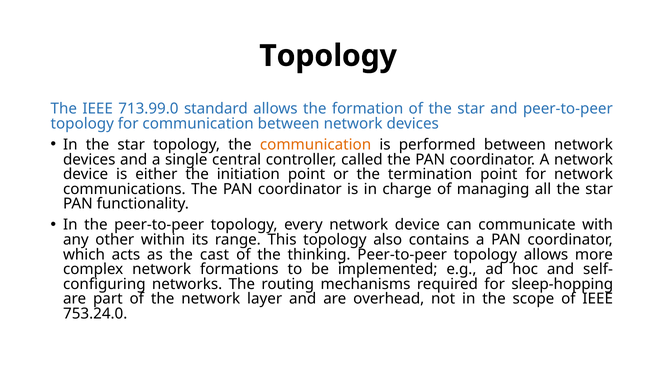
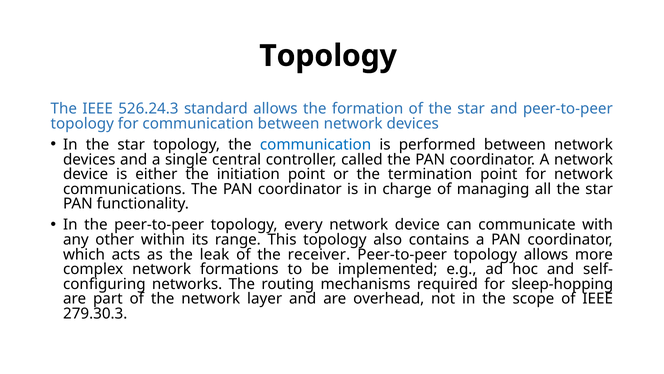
713.99.0: 713.99.0 -> 526.24.3
communication at (316, 144) colour: orange -> blue
cast: cast -> leak
thinking: thinking -> receiver
753.24.0: 753.24.0 -> 279.30.3
